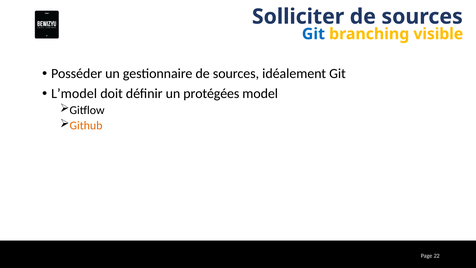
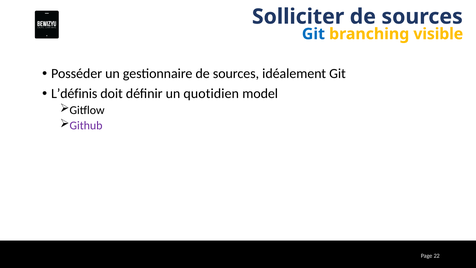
L’model: L’model -> L’définis
protégées: protégées -> quotidien
Github colour: orange -> purple
